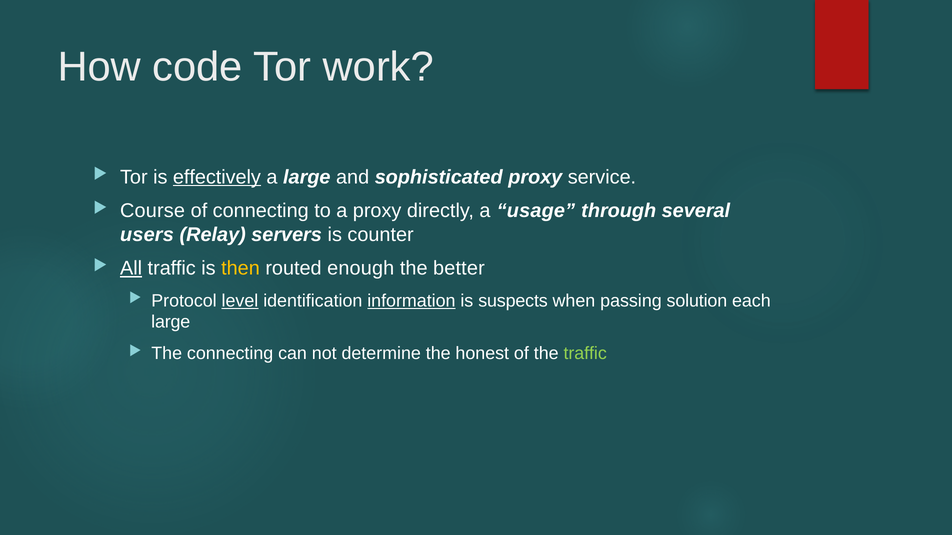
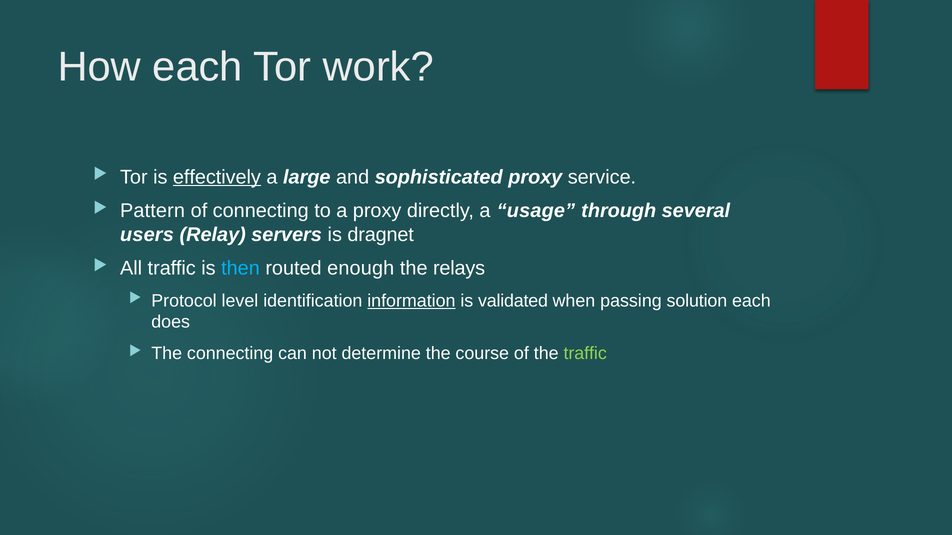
How code: code -> each
Course: Course -> Pattern
counter: counter -> dragnet
All underline: present -> none
then colour: yellow -> light blue
better: better -> relays
level underline: present -> none
suspects: suspects -> validated
large at (171, 322): large -> does
honest: honest -> course
